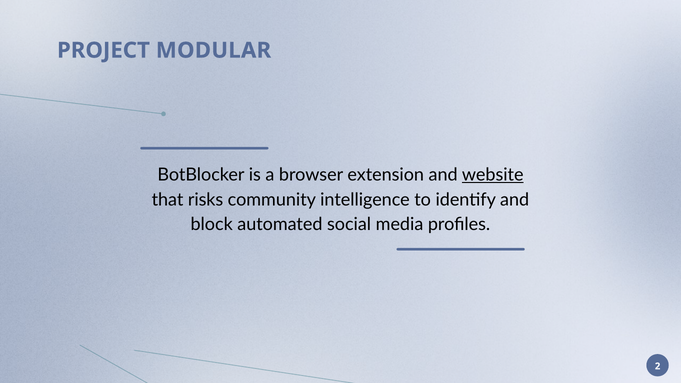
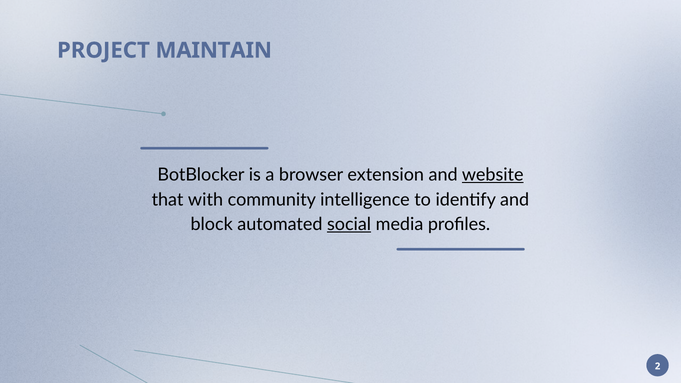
MODULAR: MODULAR -> MAINTAIN
risks: risks -> with
social underline: none -> present
